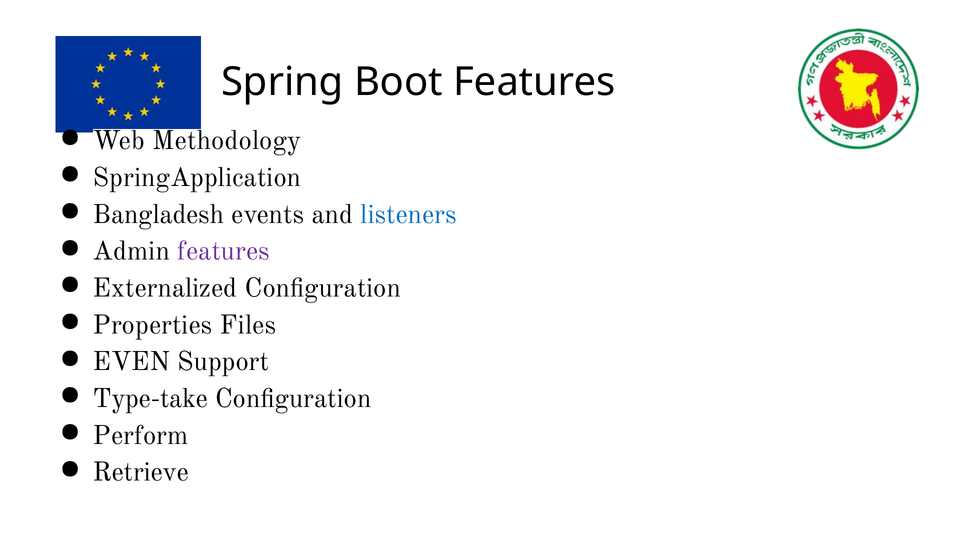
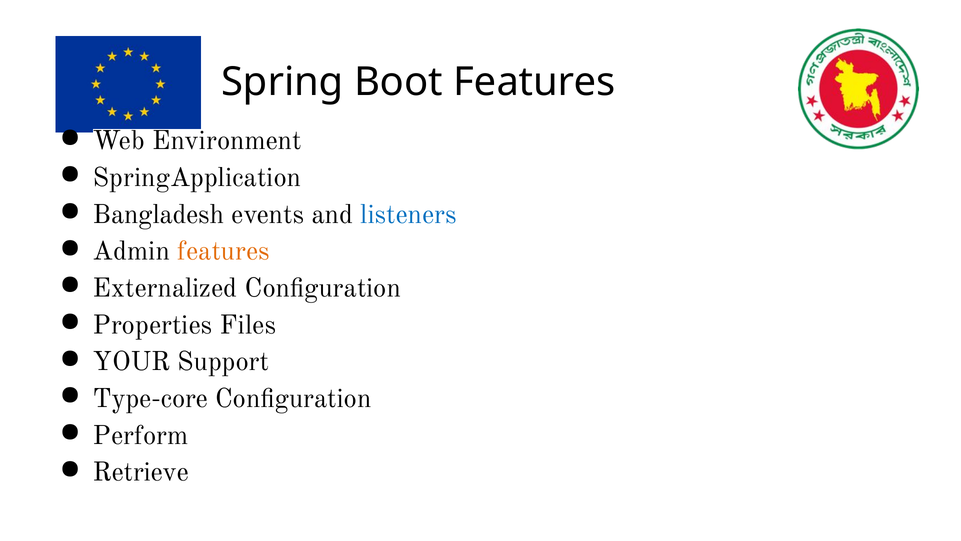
Methodology: Methodology -> Environment
features at (224, 251) colour: purple -> orange
EVEN: EVEN -> YOUR
Type-take: Type-take -> Type-core
